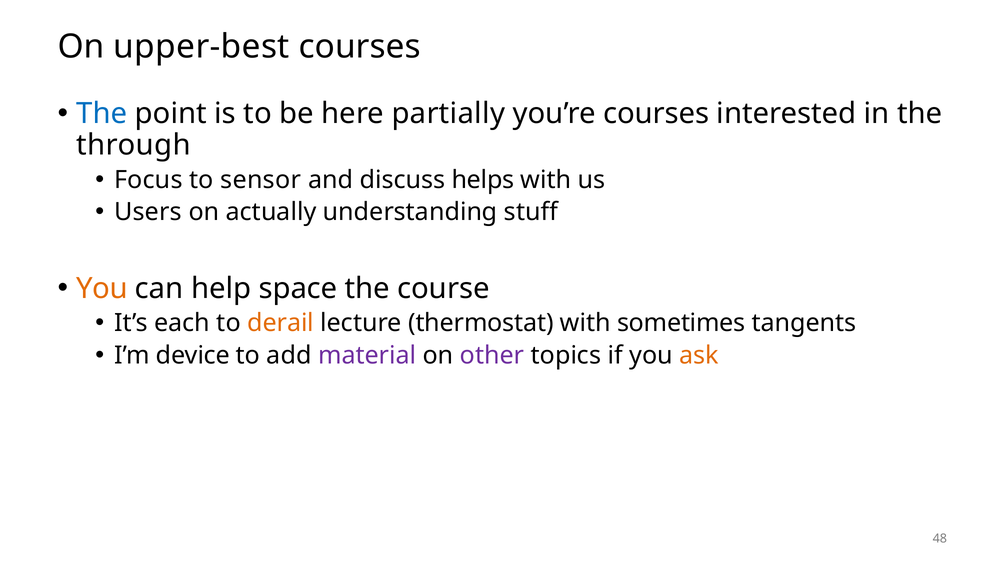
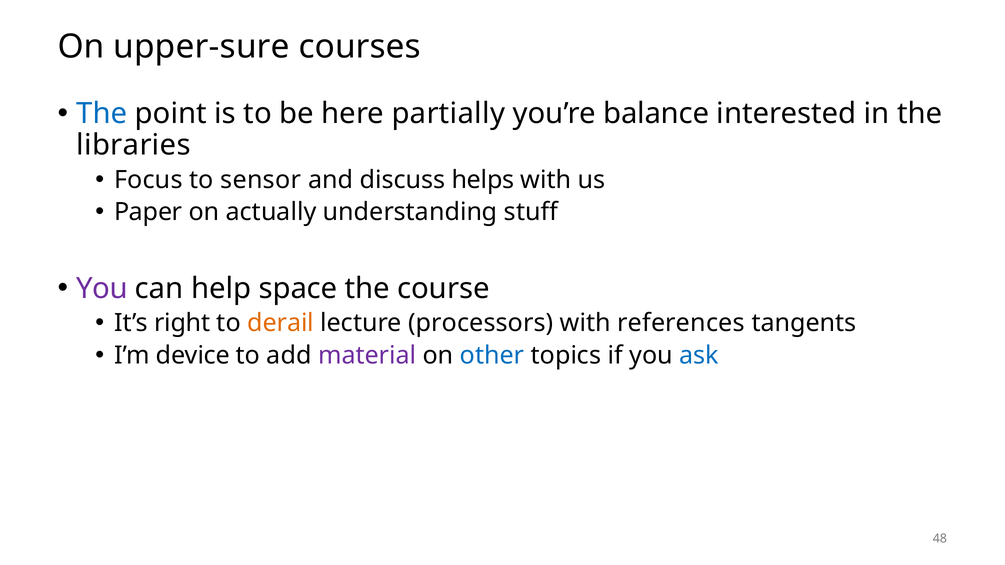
upper-best: upper-best -> upper-sure
you’re courses: courses -> balance
through: through -> libraries
Users: Users -> Paper
You at (102, 288) colour: orange -> purple
each: each -> right
thermostat: thermostat -> processors
sometimes: sometimes -> references
other colour: purple -> blue
ask colour: orange -> blue
